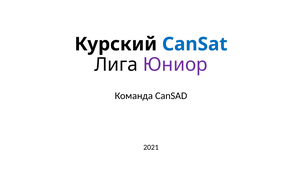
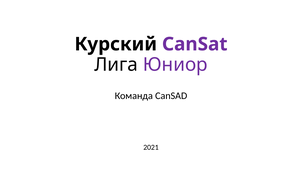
CanSat colour: blue -> purple
